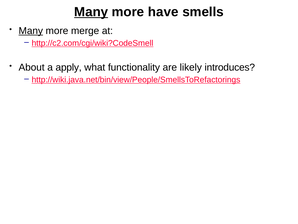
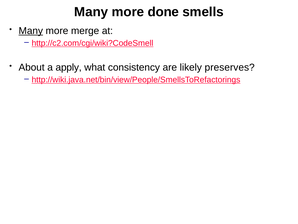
Many at (91, 12) underline: present -> none
have: have -> done
functionality: functionality -> consistency
introduces: introduces -> preserves
